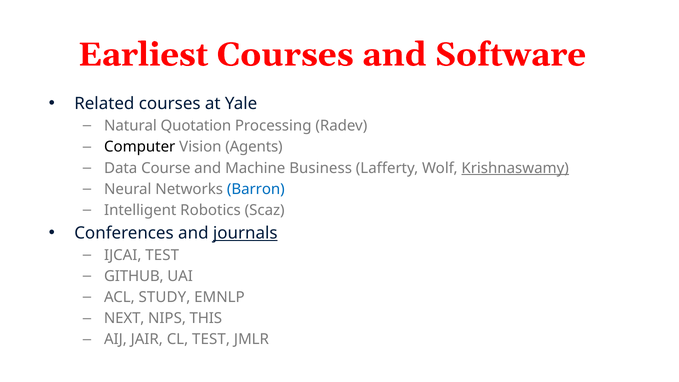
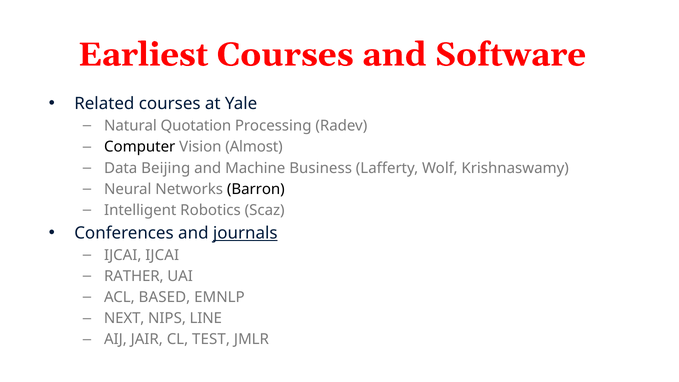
Agents: Agents -> Almost
Course: Course -> Beijing
Krishnaswamy underline: present -> none
Barron colour: blue -> black
IJCAI TEST: TEST -> IJCAI
GITHUB: GITHUB -> RATHER
STUDY: STUDY -> BASED
THIS: THIS -> LINE
